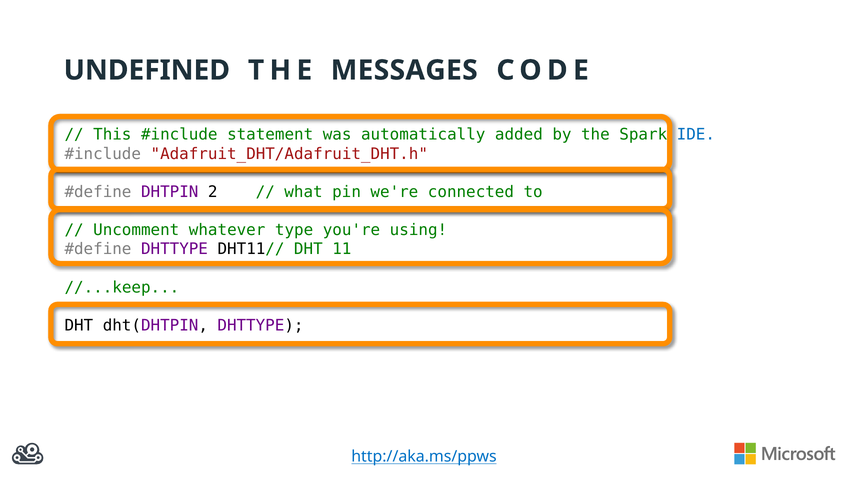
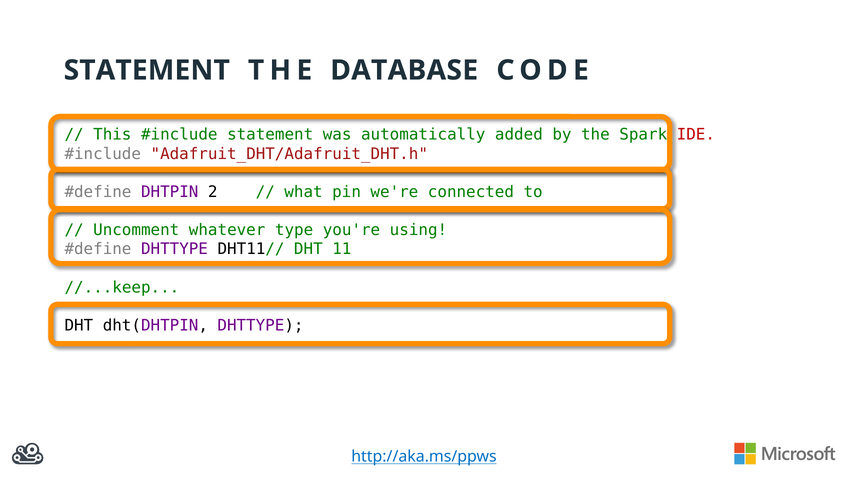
UNDEFINED at (147, 70): UNDEFINED -> STATEMENT
MESSAGES: MESSAGES -> DATABASE
IDE colour: blue -> red
